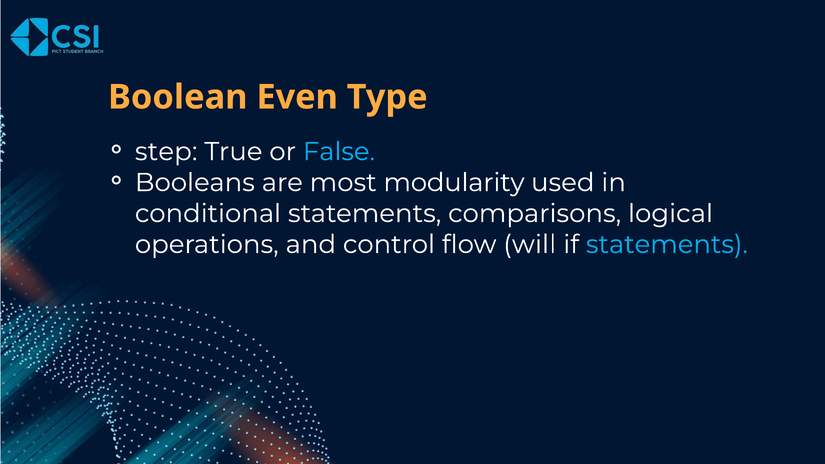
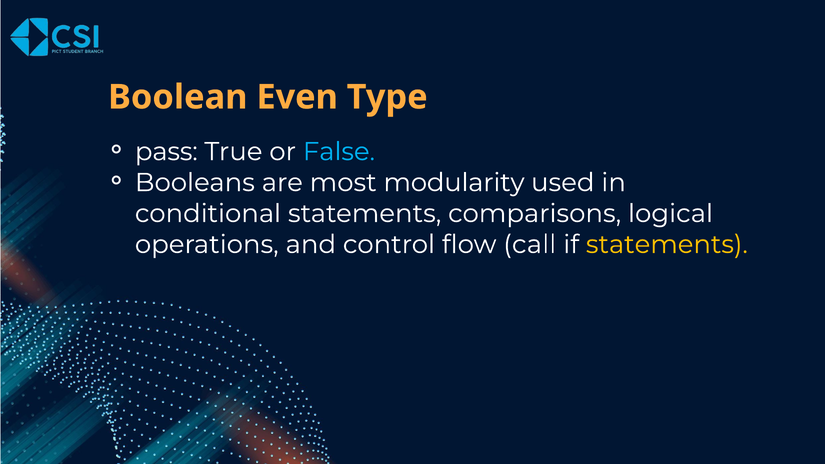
step: step -> pass
will: will -> call
statements at (667, 244) colour: light blue -> yellow
